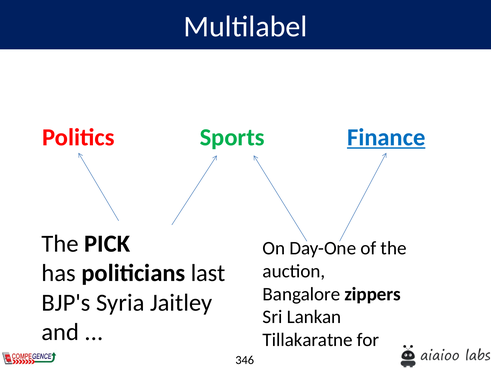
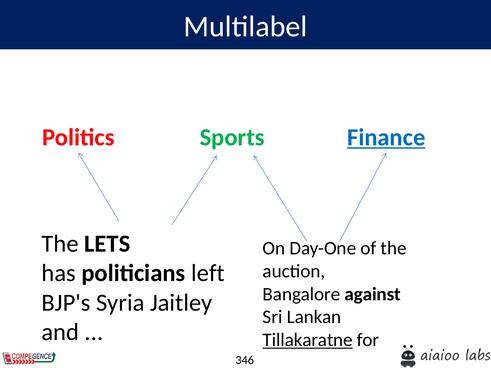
PICK: PICK -> LETS
last: last -> left
zippers: zippers -> against
Tillakaratne underline: none -> present
